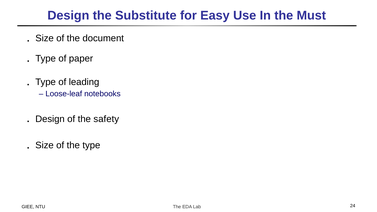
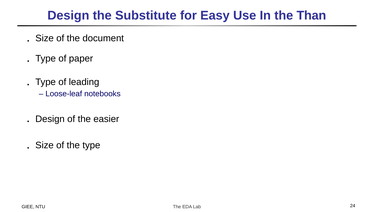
Must: Must -> Than
safety: safety -> easier
